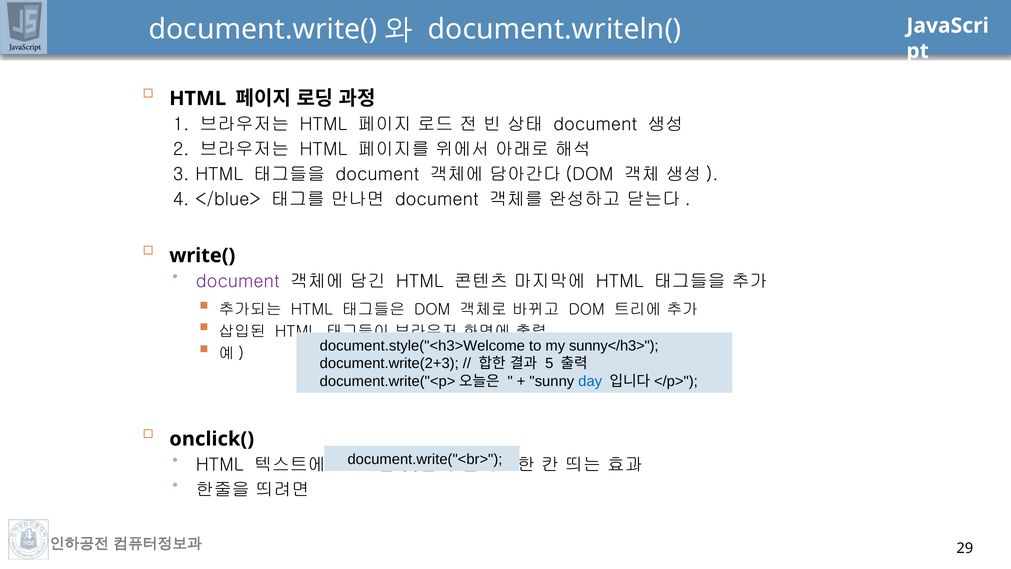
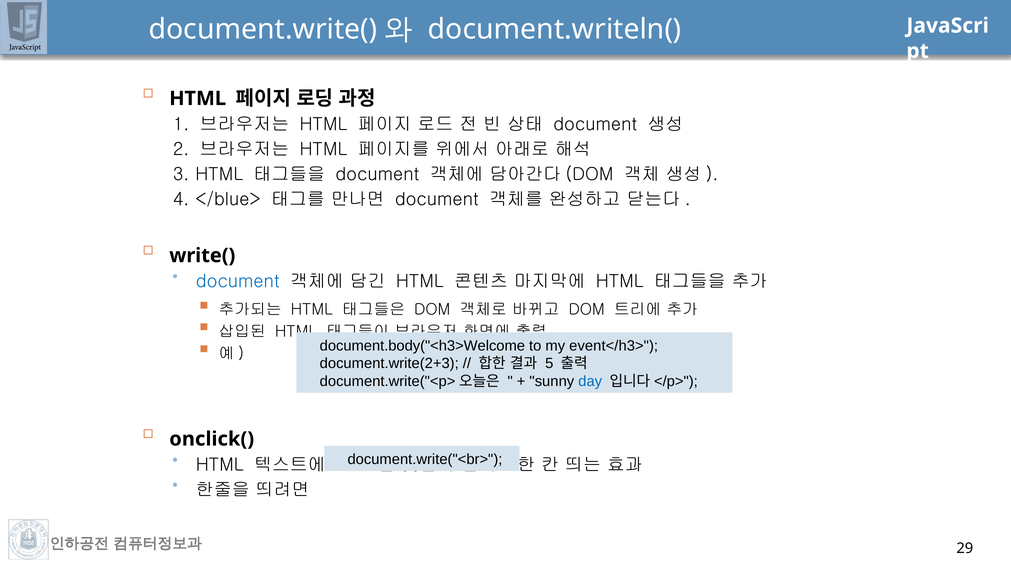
document at (238, 281) colour: purple -> blue
document.style("<h3>Welcome: document.style("<h3>Welcome -> document.body("<h3>Welcome
sunny</h3>: sunny</h3> -> event</h3>
